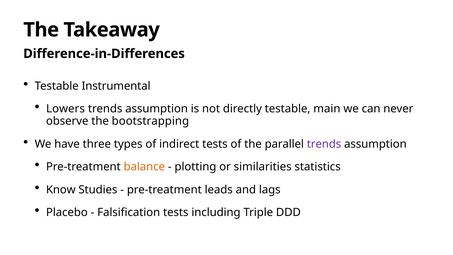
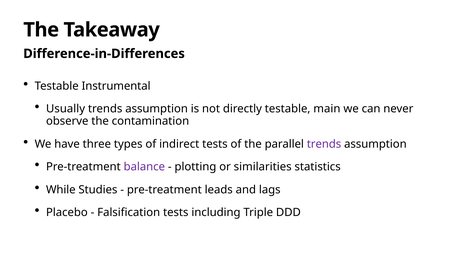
Lowers: Lowers -> Usually
bootstrapping: bootstrapping -> contamination
balance colour: orange -> purple
Know: Know -> While
